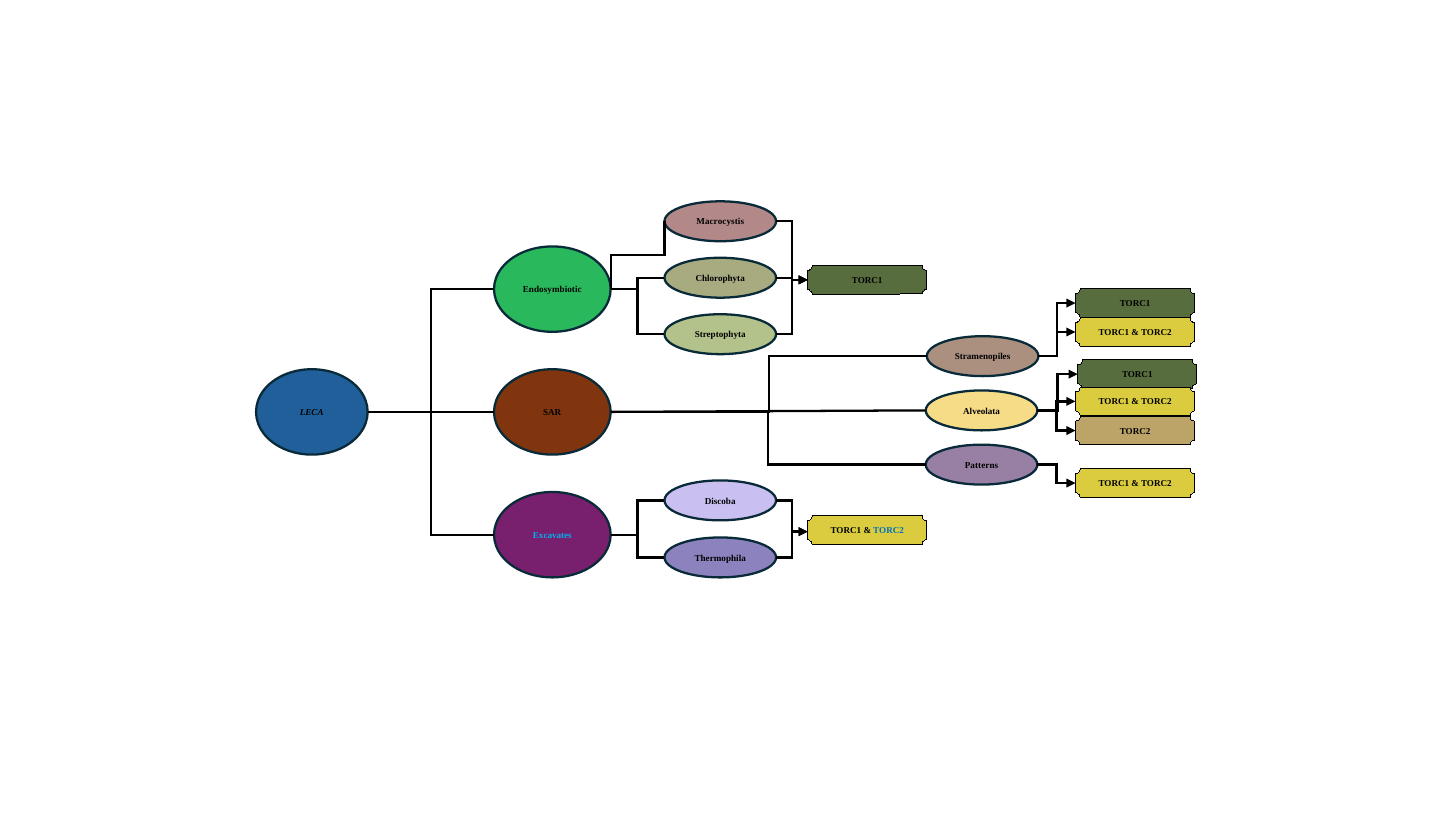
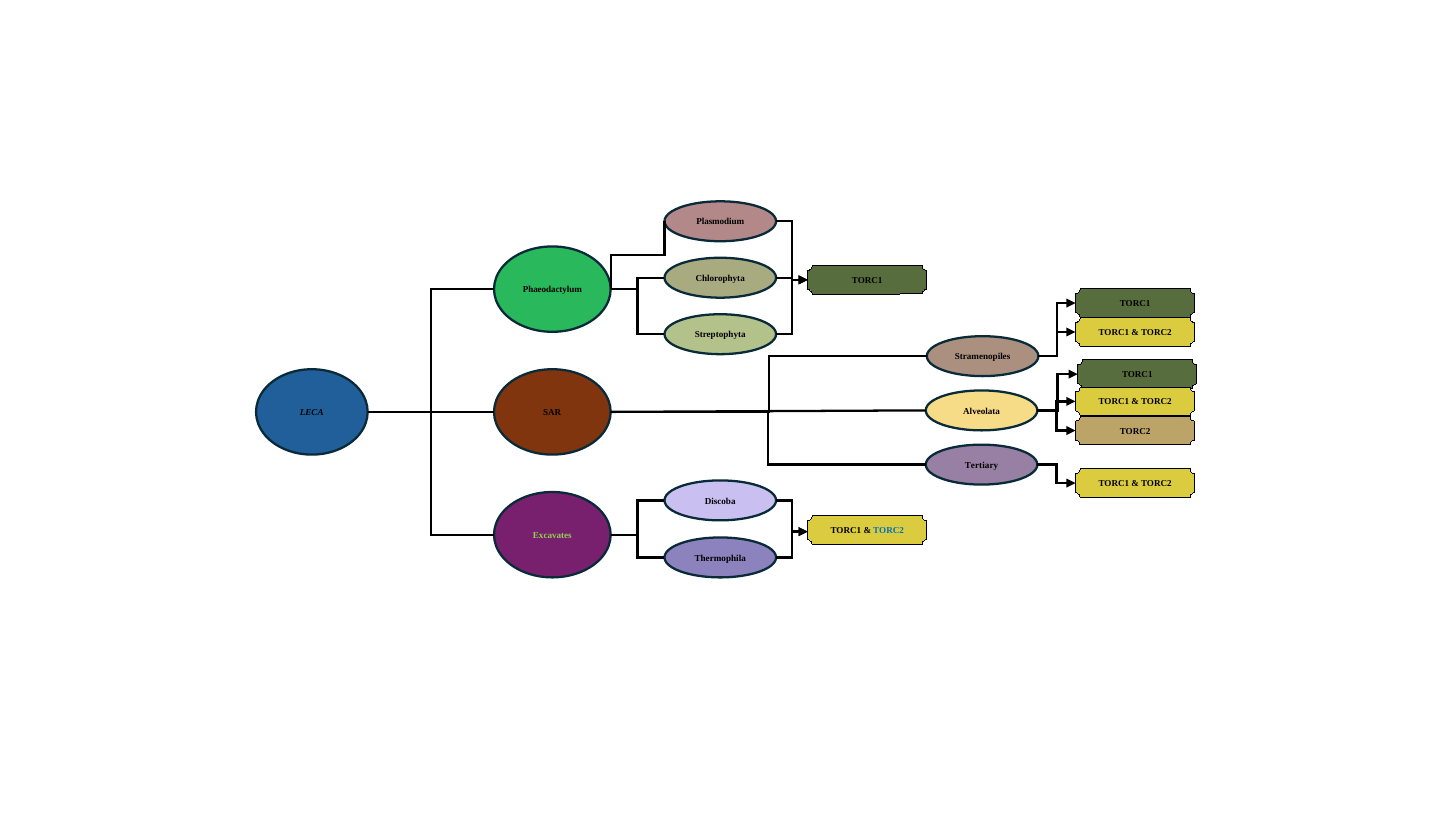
Macrocystis: Macrocystis -> Plasmodium
Endosymbiotic: Endosymbiotic -> Phaeodactylum
Patterns: Patterns -> Tertiary
Excavates colour: light blue -> light green
